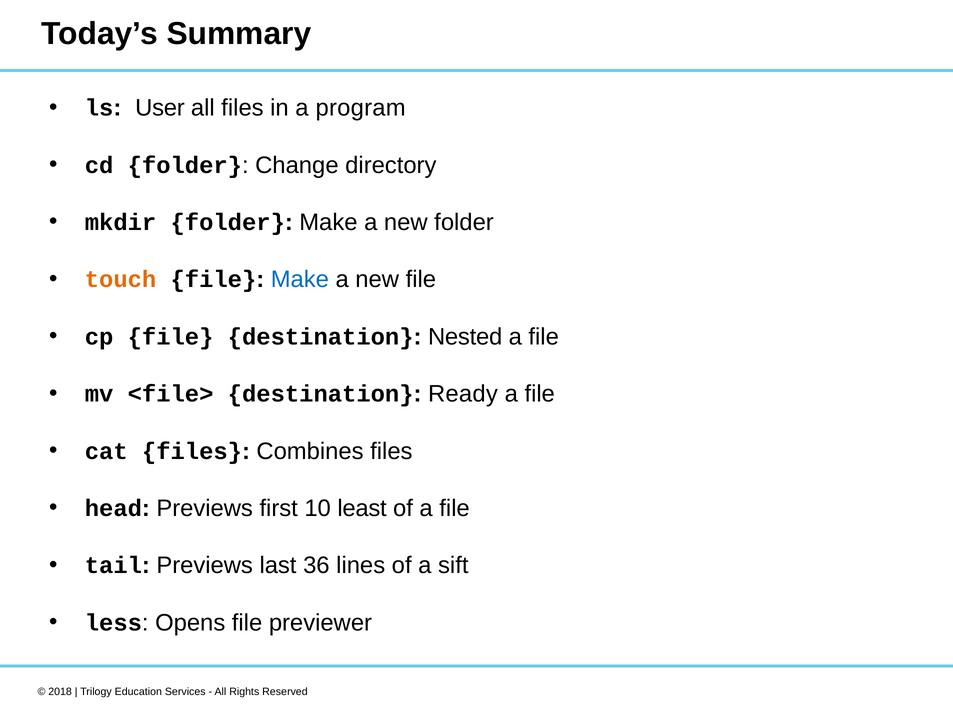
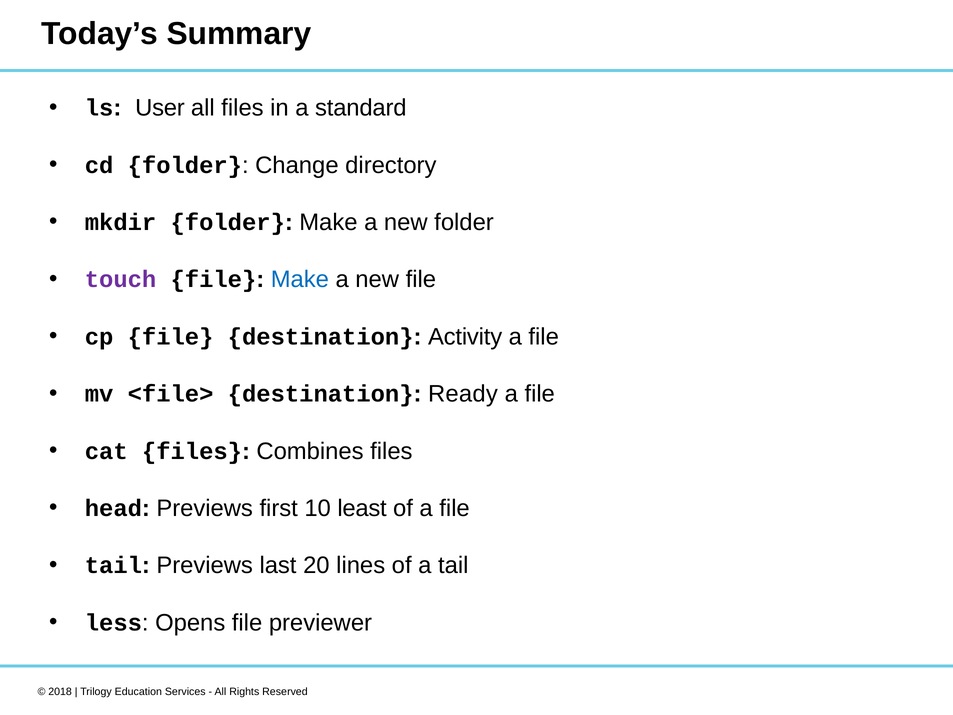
program: program -> standard
touch colour: orange -> purple
Nested: Nested -> Activity
36: 36 -> 20
a sift: sift -> tail
